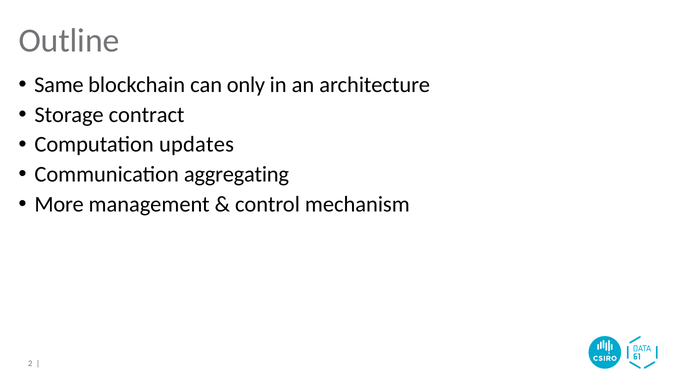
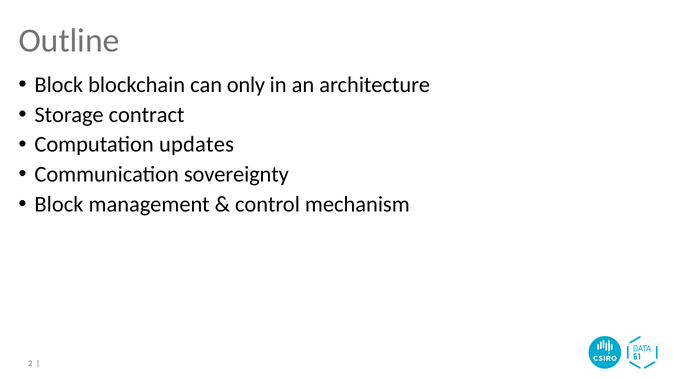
Same at (59, 85): Same -> Block
aggregating: aggregating -> sovereignty
More at (59, 204): More -> Block
